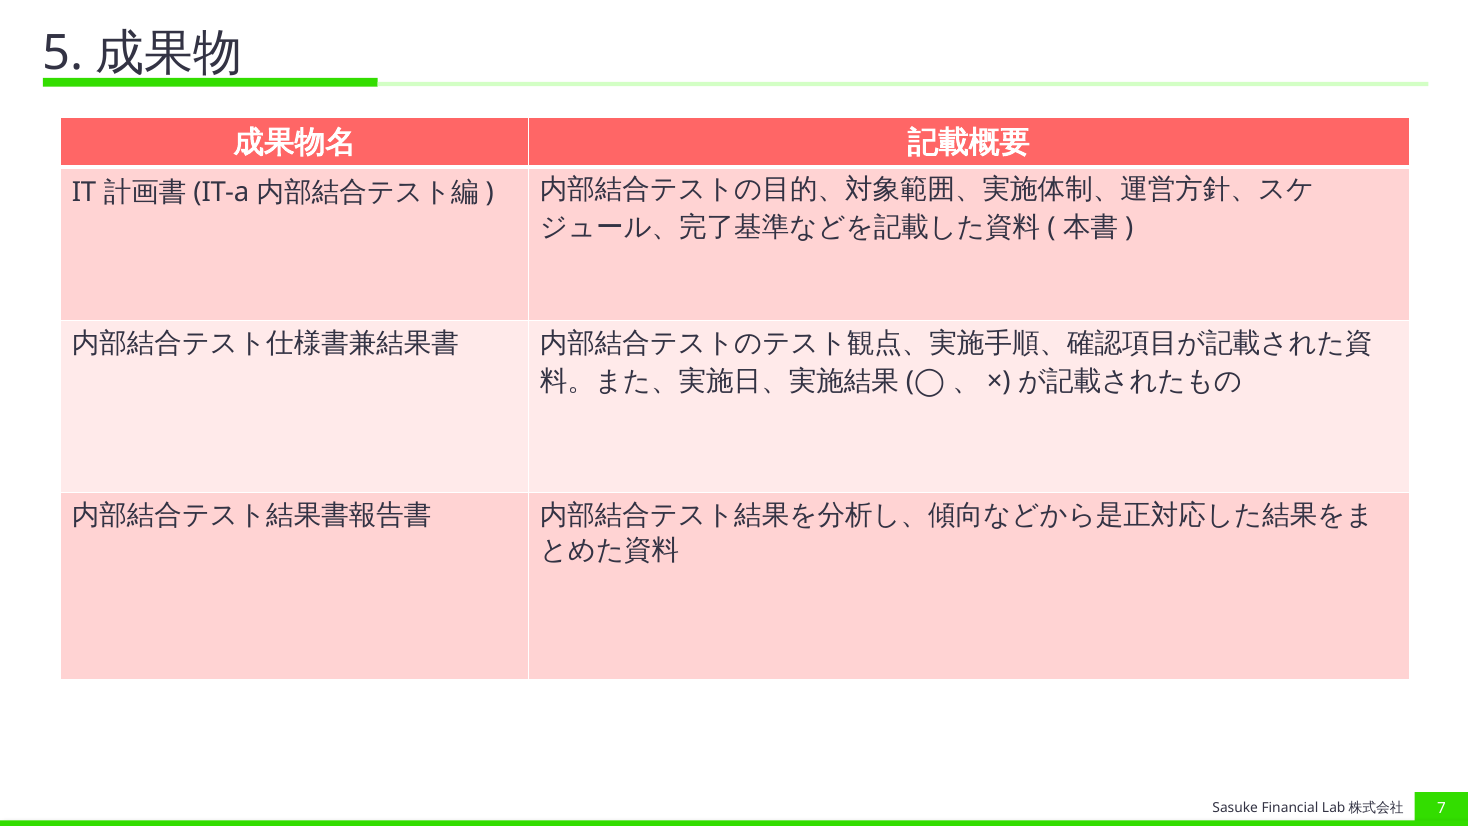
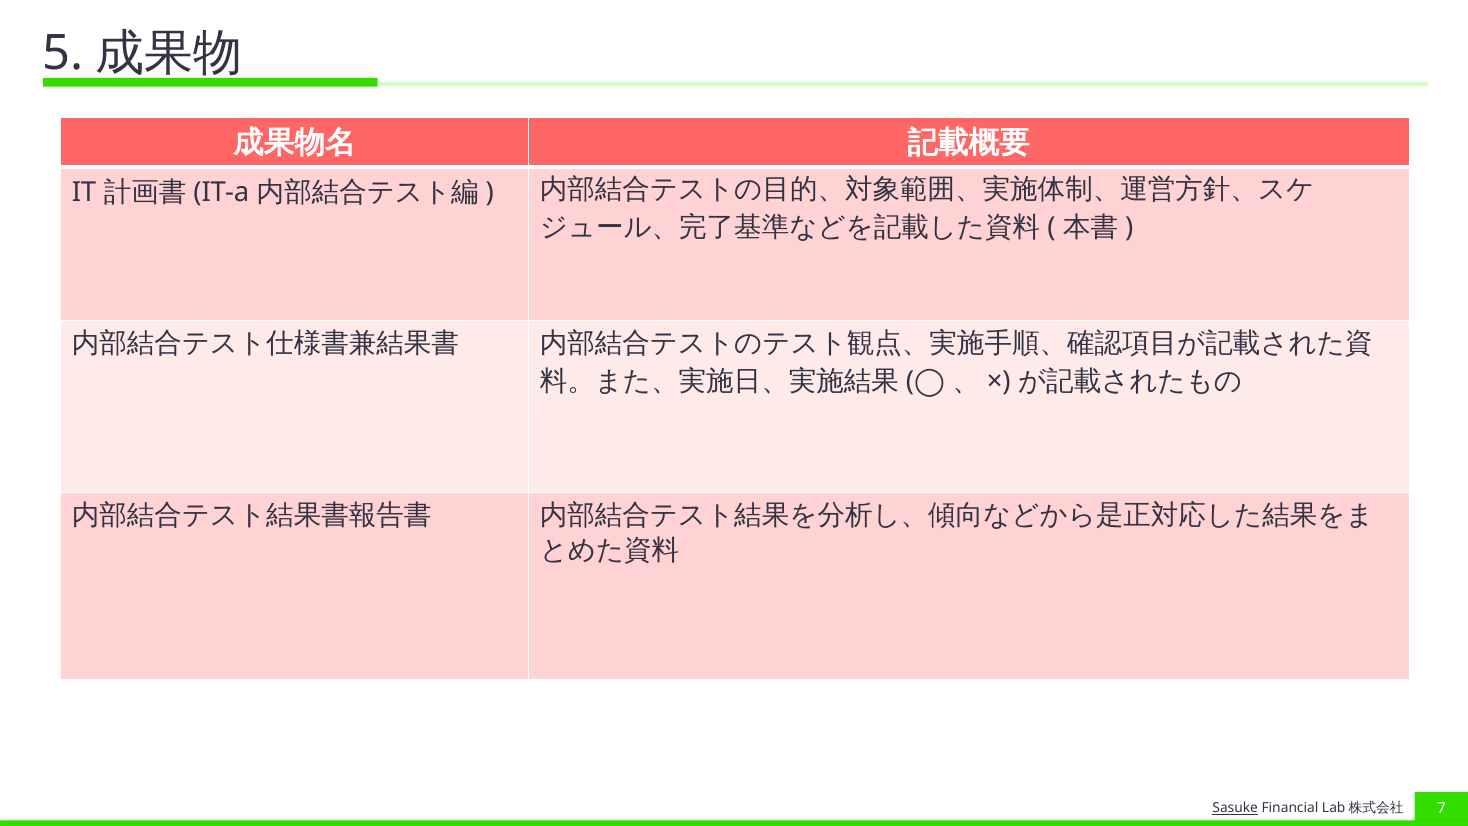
Sasuke underline: none -> present
